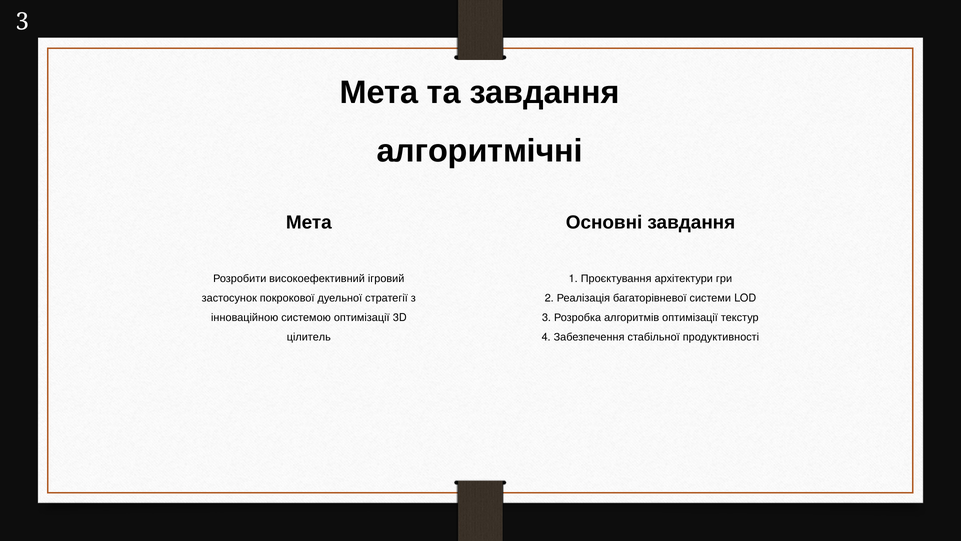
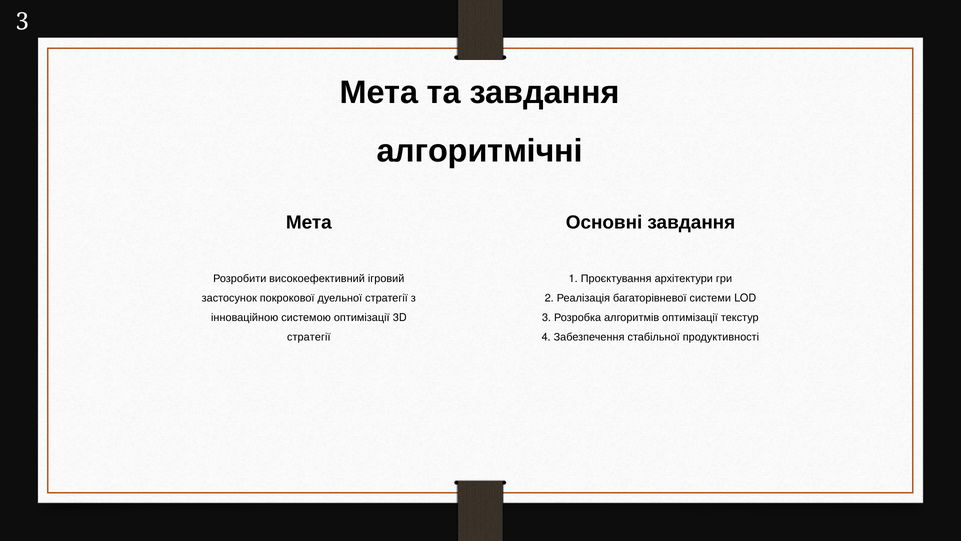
цілитель at (309, 337): цілитель -> стратегії
